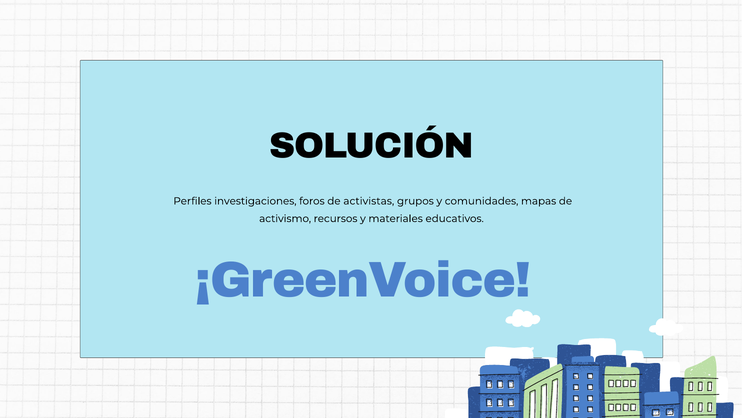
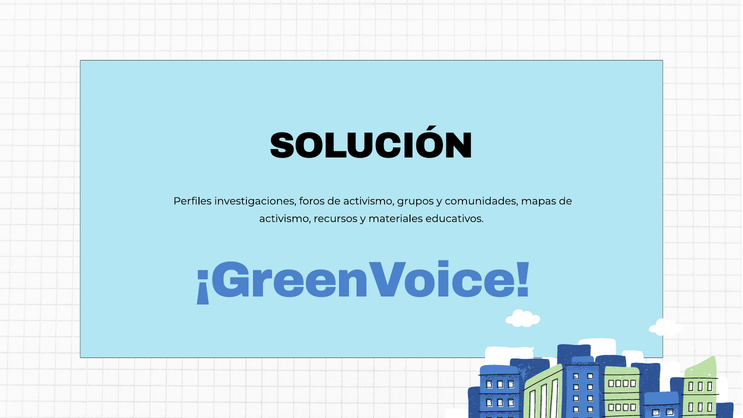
foros de activistas: activistas -> activismo
